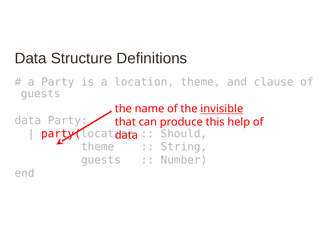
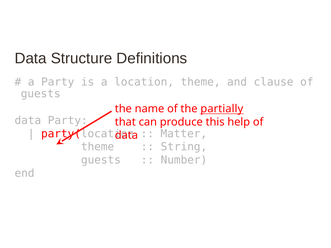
invisible: invisible -> partially
Should: Should -> Matter
